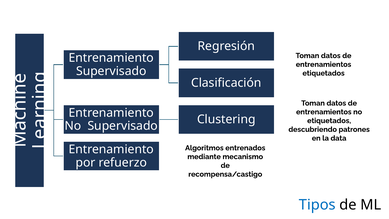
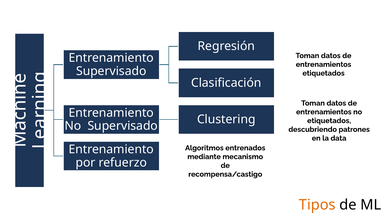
Tipos colour: blue -> orange
